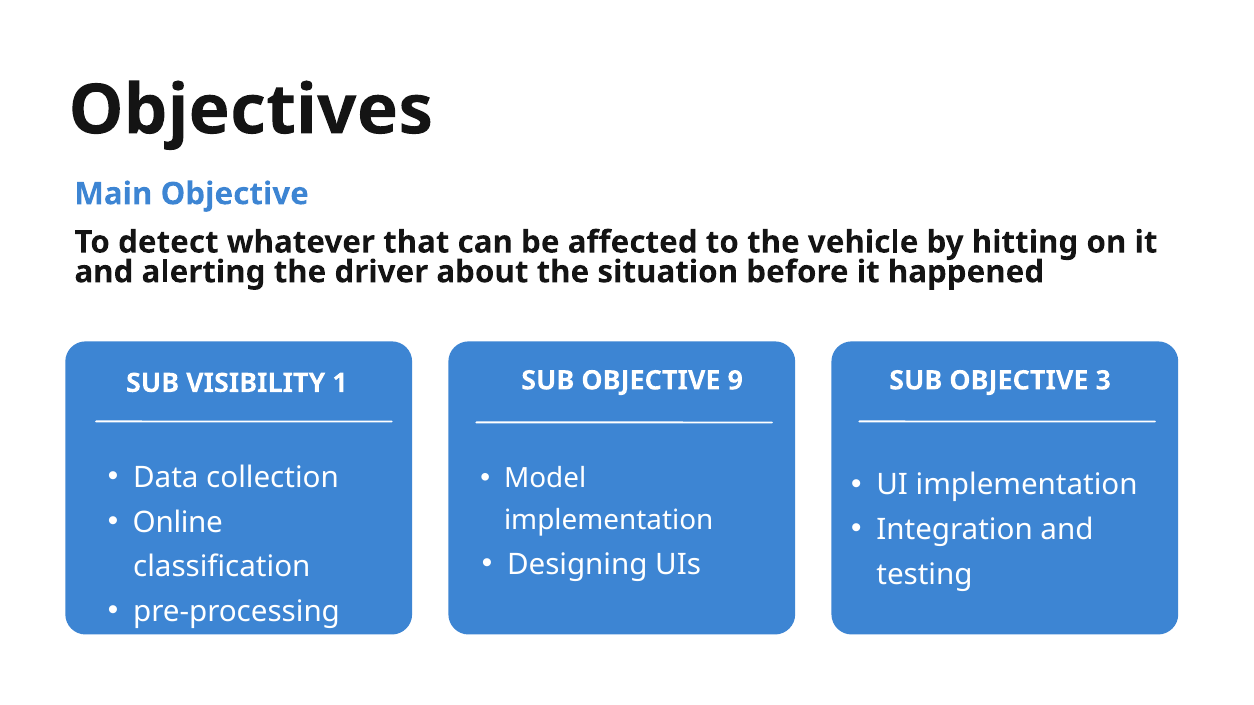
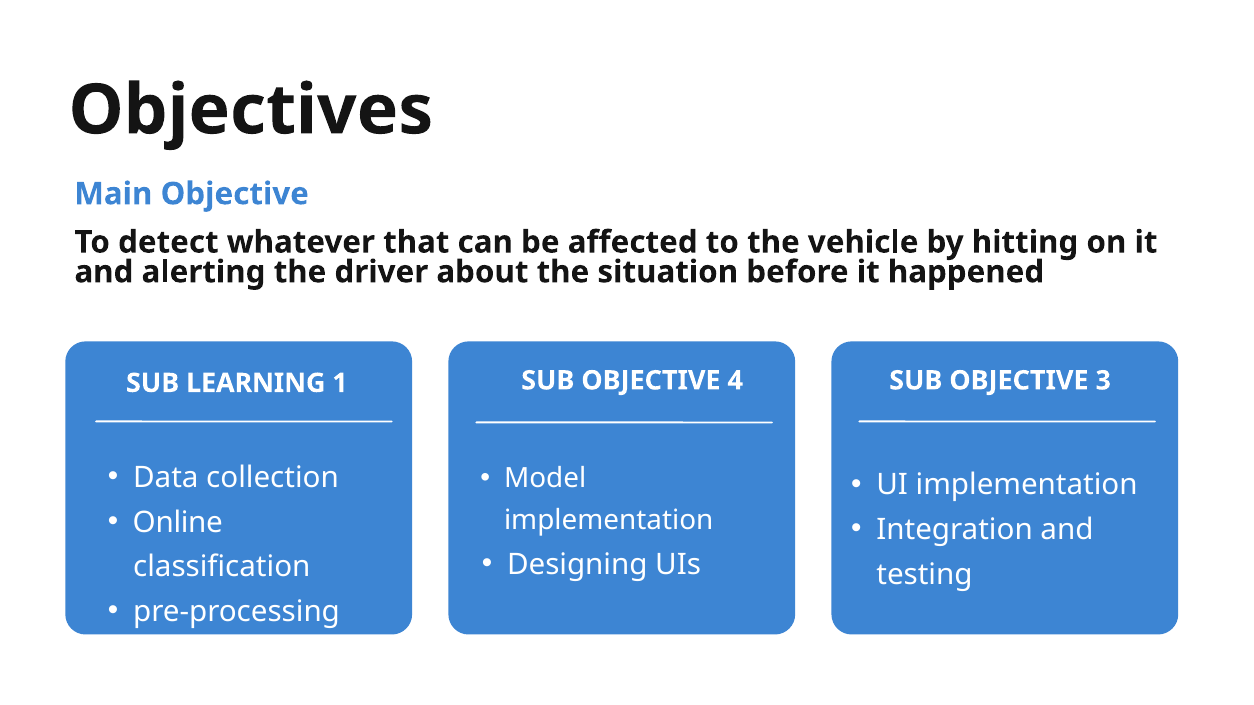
VISIBILITY: VISIBILITY -> LEARNING
9: 9 -> 4
